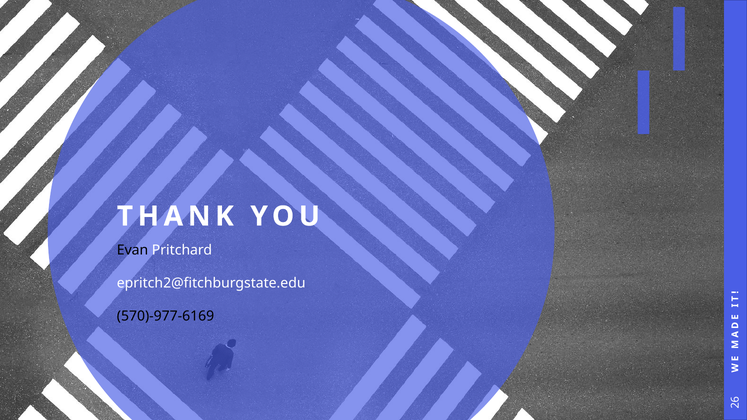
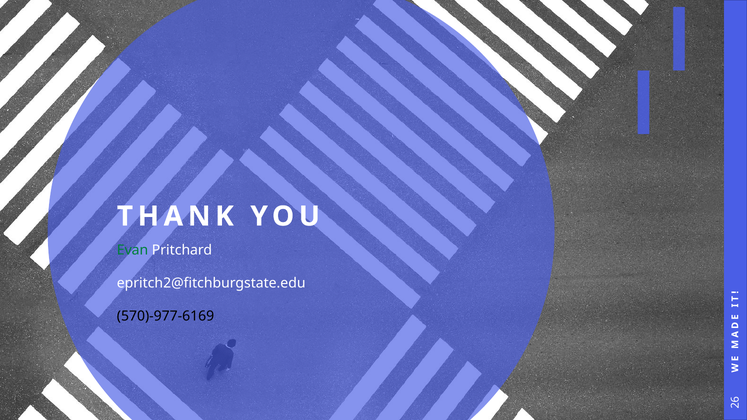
Evan colour: black -> green
